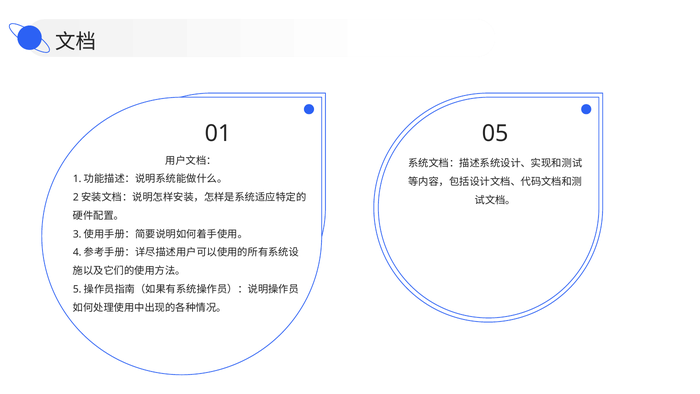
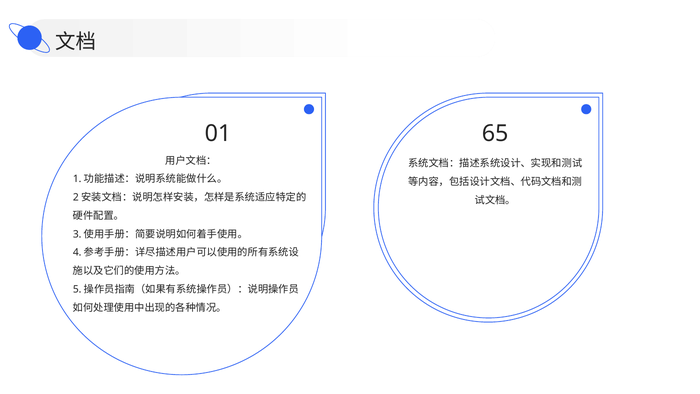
05: 05 -> 65
